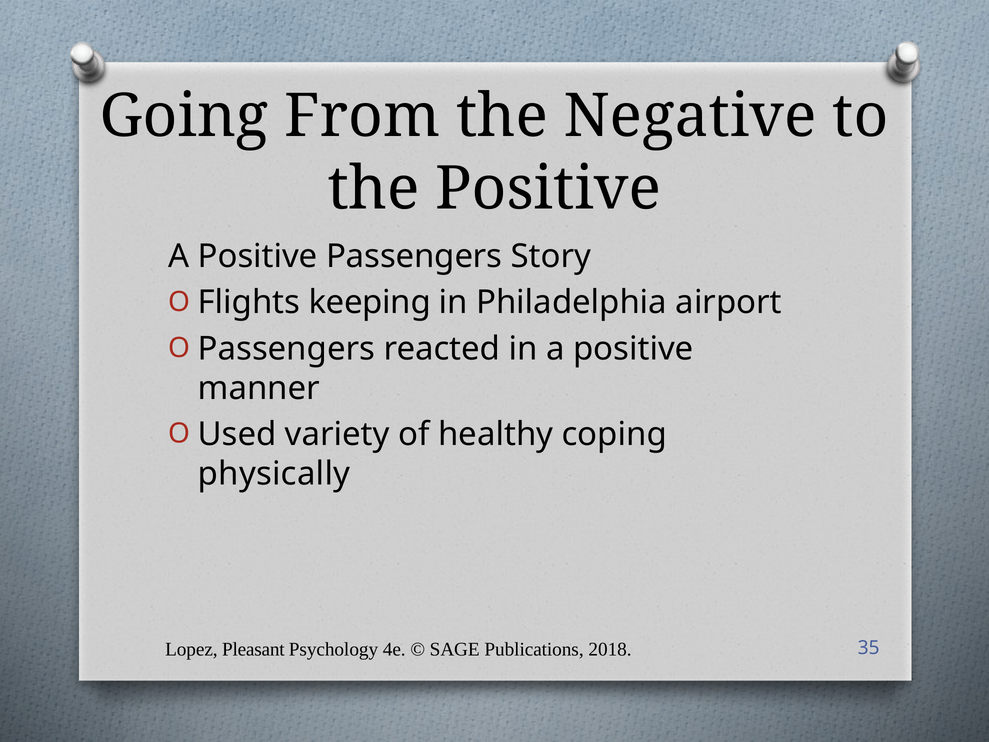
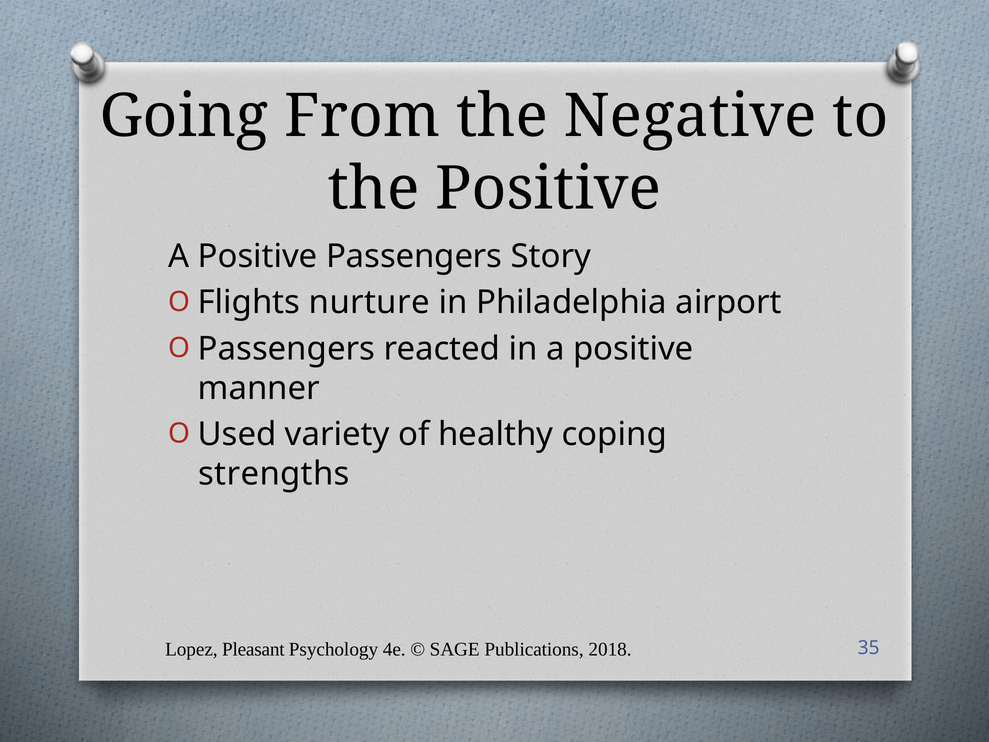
keeping: keeping -> nurture
physically: physically -> strengths
